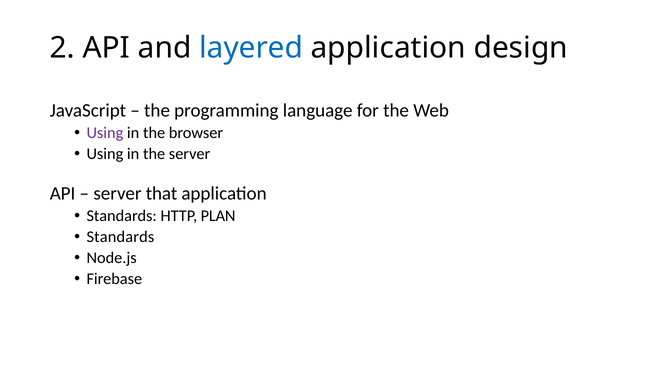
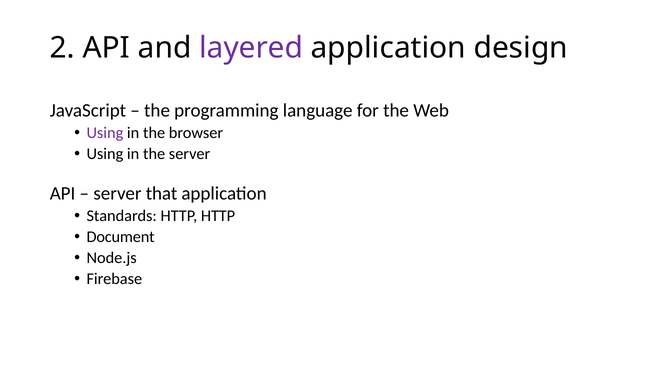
layered colour: blue -> purple
HTTP PLAN: PLAN -> HTTP
Standards at (120, 237): Standards -> Document
